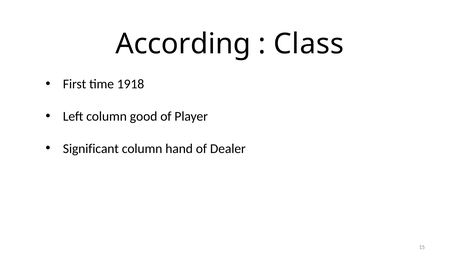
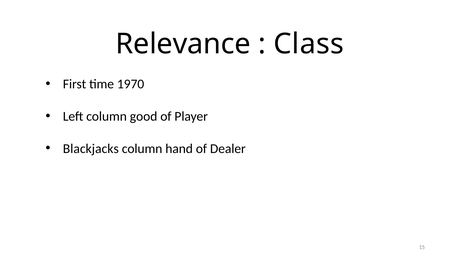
According: According -> Relevance
1918: 1918 -> 1970
Significant: Significant -> Blackjacks
